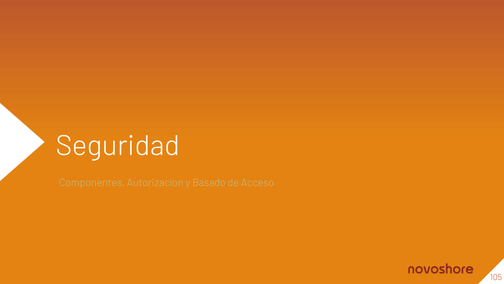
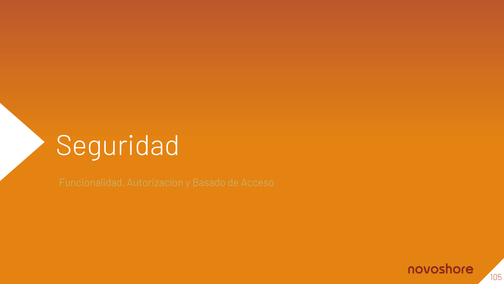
Componentes: Componentes -> Funcionalidad
